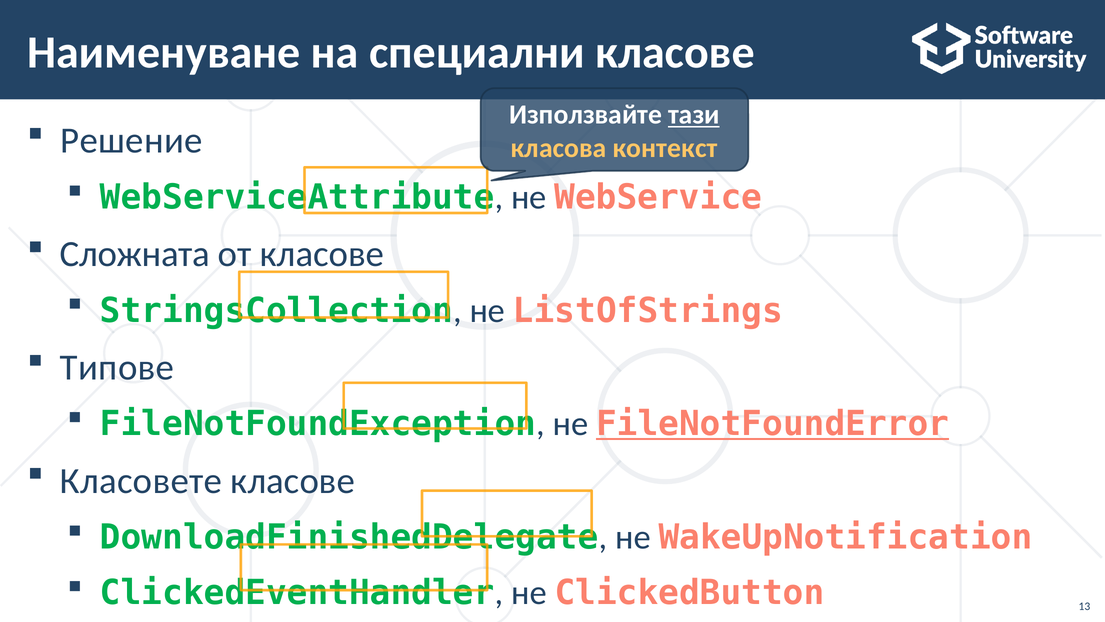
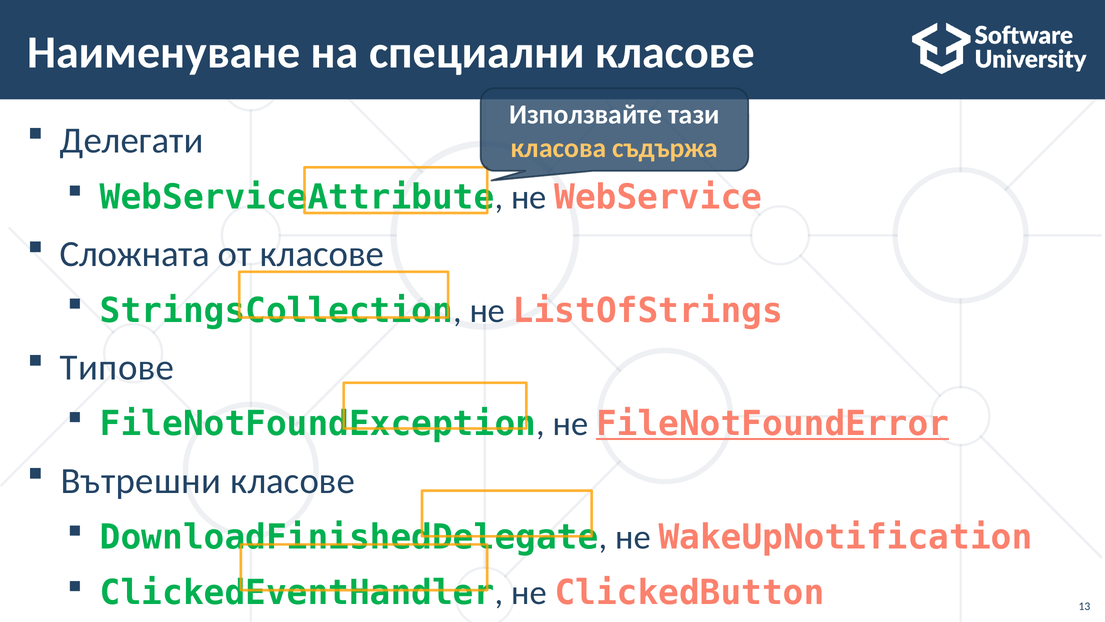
тази underline: present -> none
Решение: Решение -> Делегати
контекст: контекст -> съдържа
Класовете: Класовете -> Вътрешни
